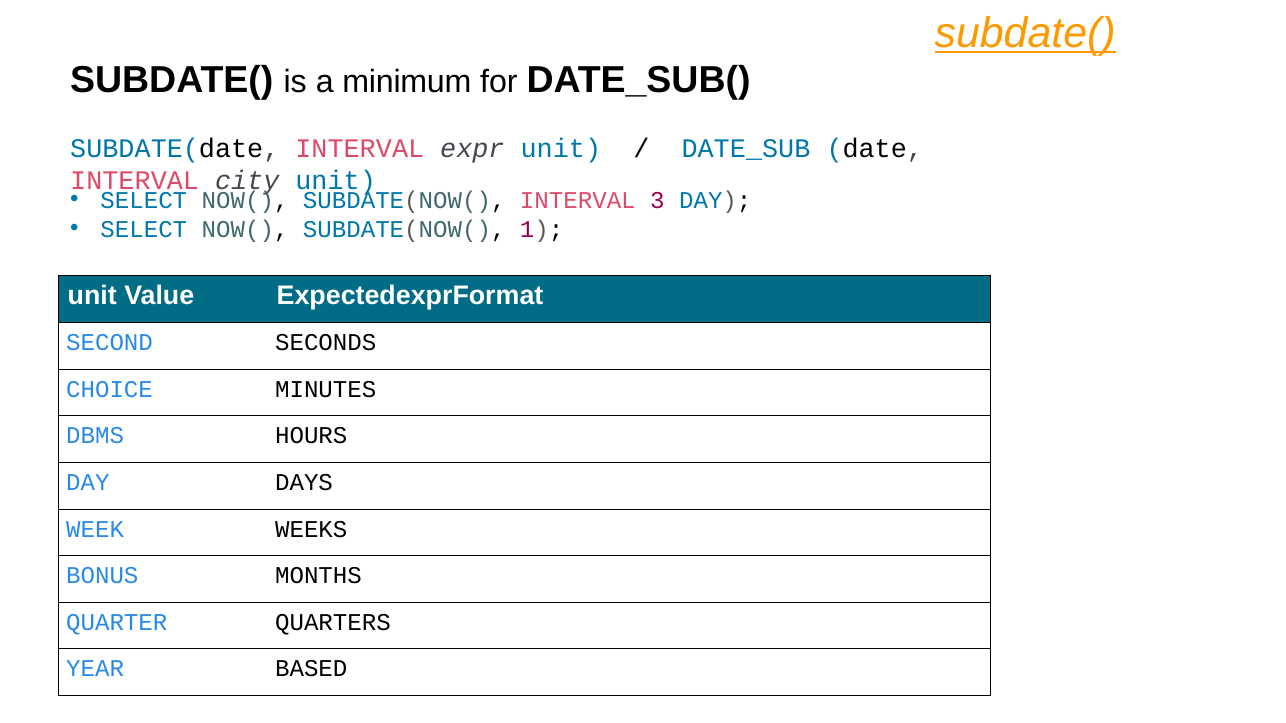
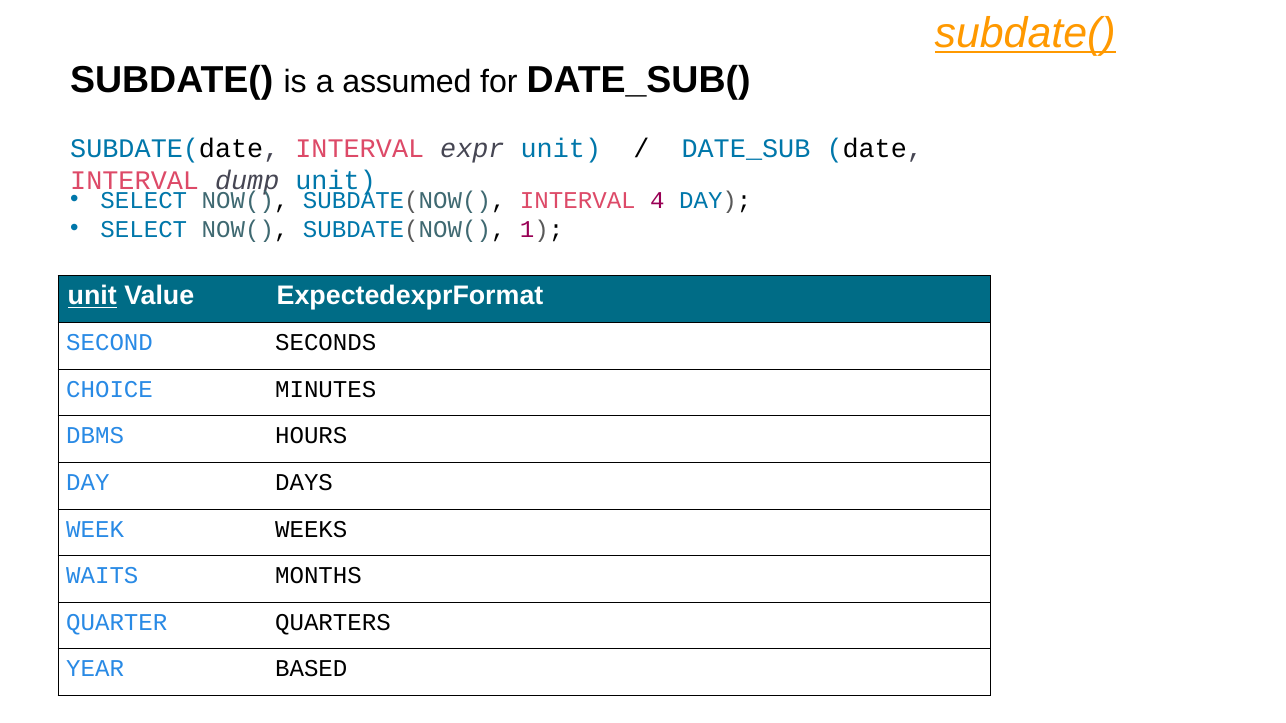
minimum: minimum -> assumed
city: city -> dump
3: 3 -> 4
unit at (92, 296) underline: none -> present
BONUS: BONUS -> WAITS
